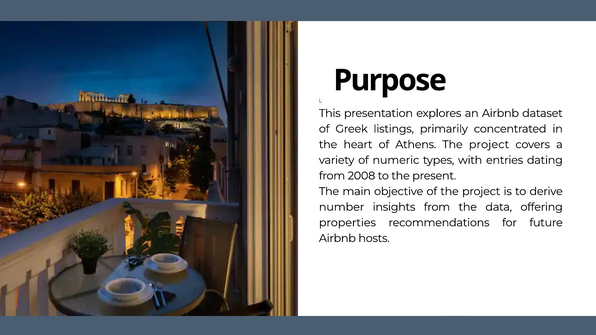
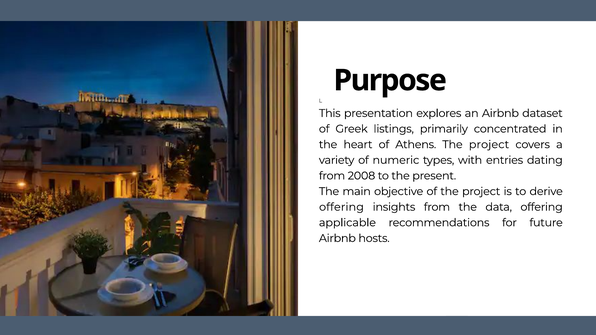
number at (342, 207): number -> offering
properties: properties -> applicable
